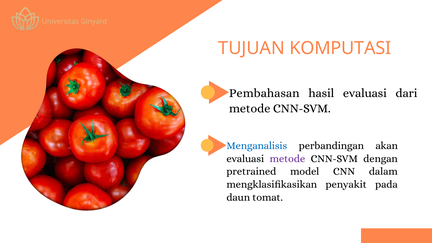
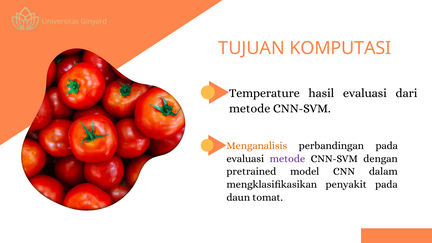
Pembahasan: Pembahasan -> Temperature
Menganalisis colour: blue -> orange
perbandingan akan: akan -> pada
